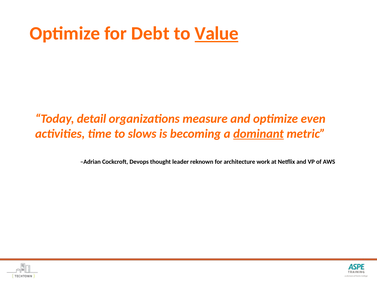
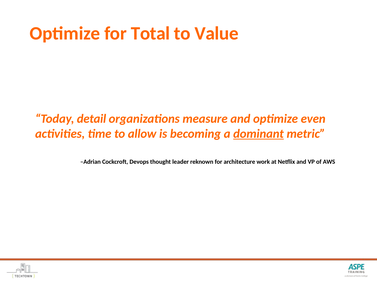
Debt: Debt -> Total
Value underline: present -> none
slows: slows -> allow
